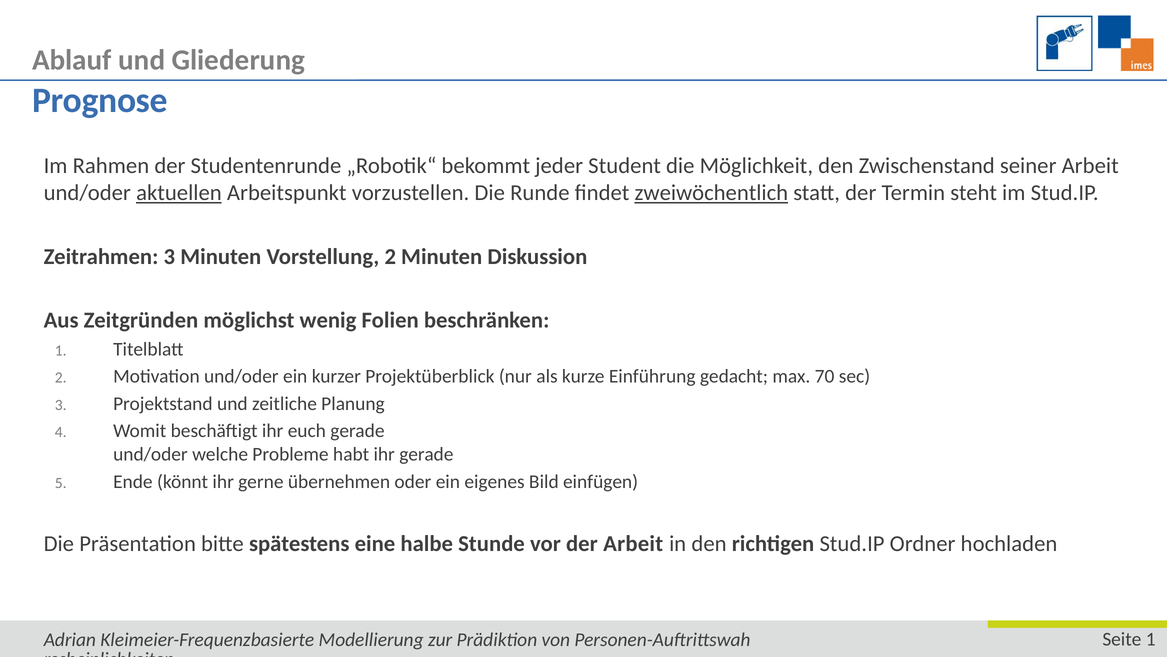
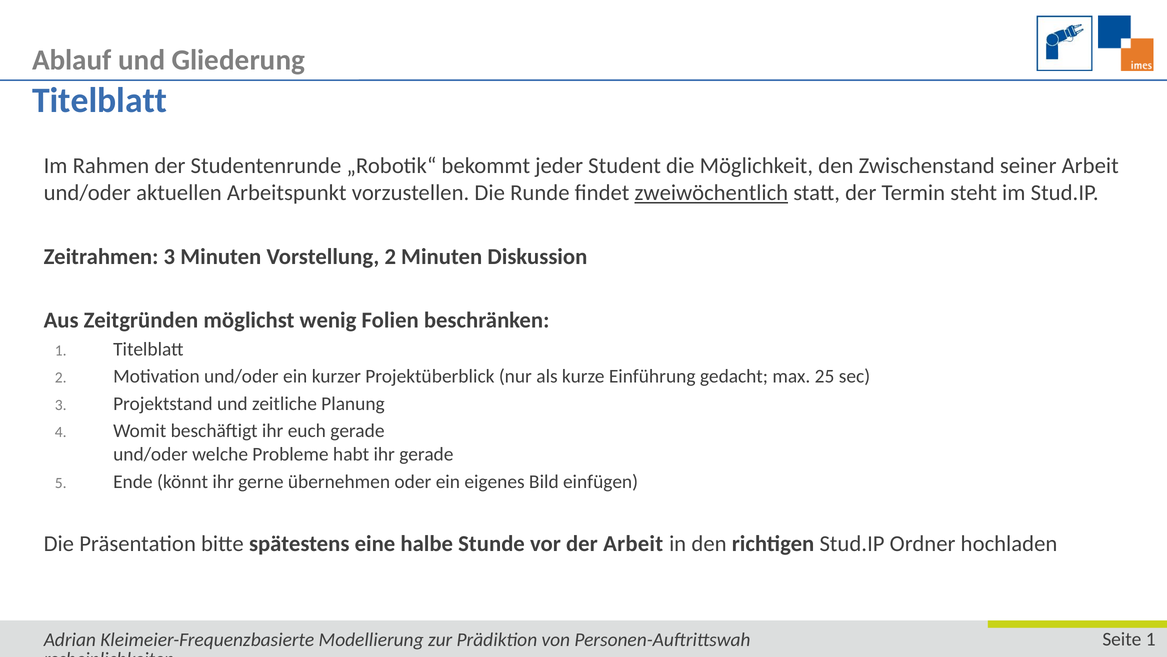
Prognose at (100, 100): Prognose -> Titelblatt
aktuellen underline: present -> none
70: 70 -> 25
